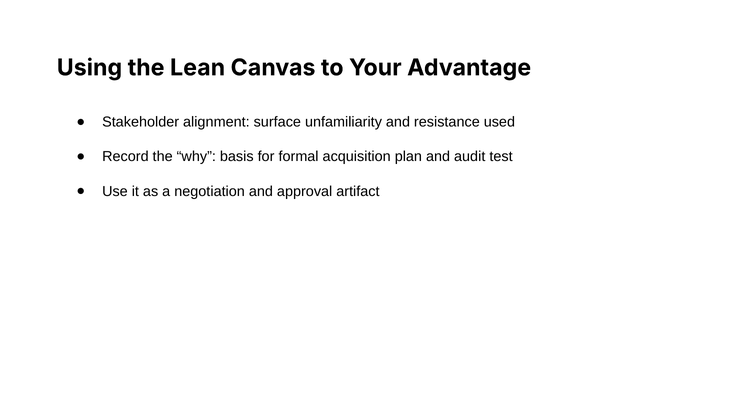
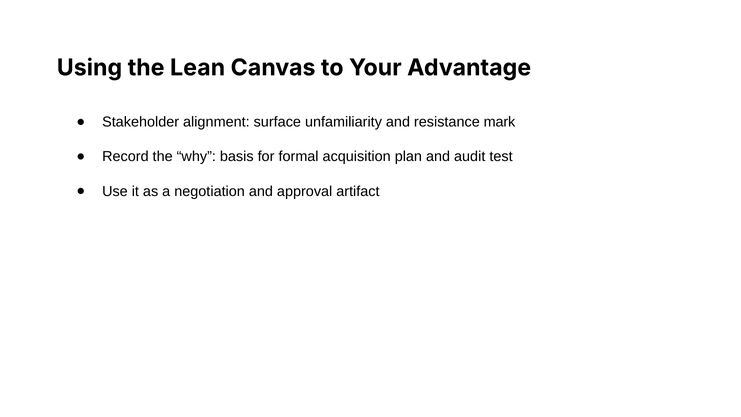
used: used -> mark
